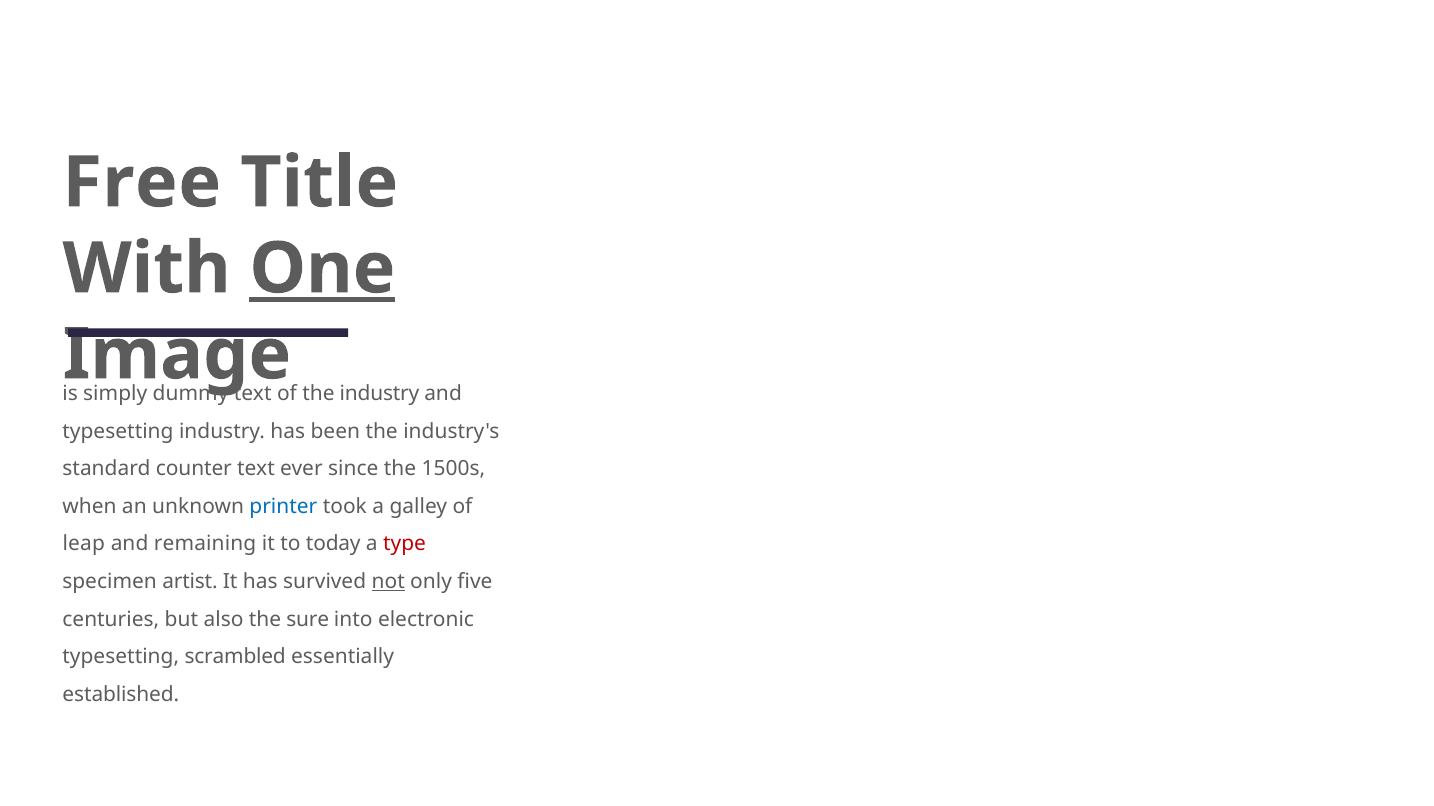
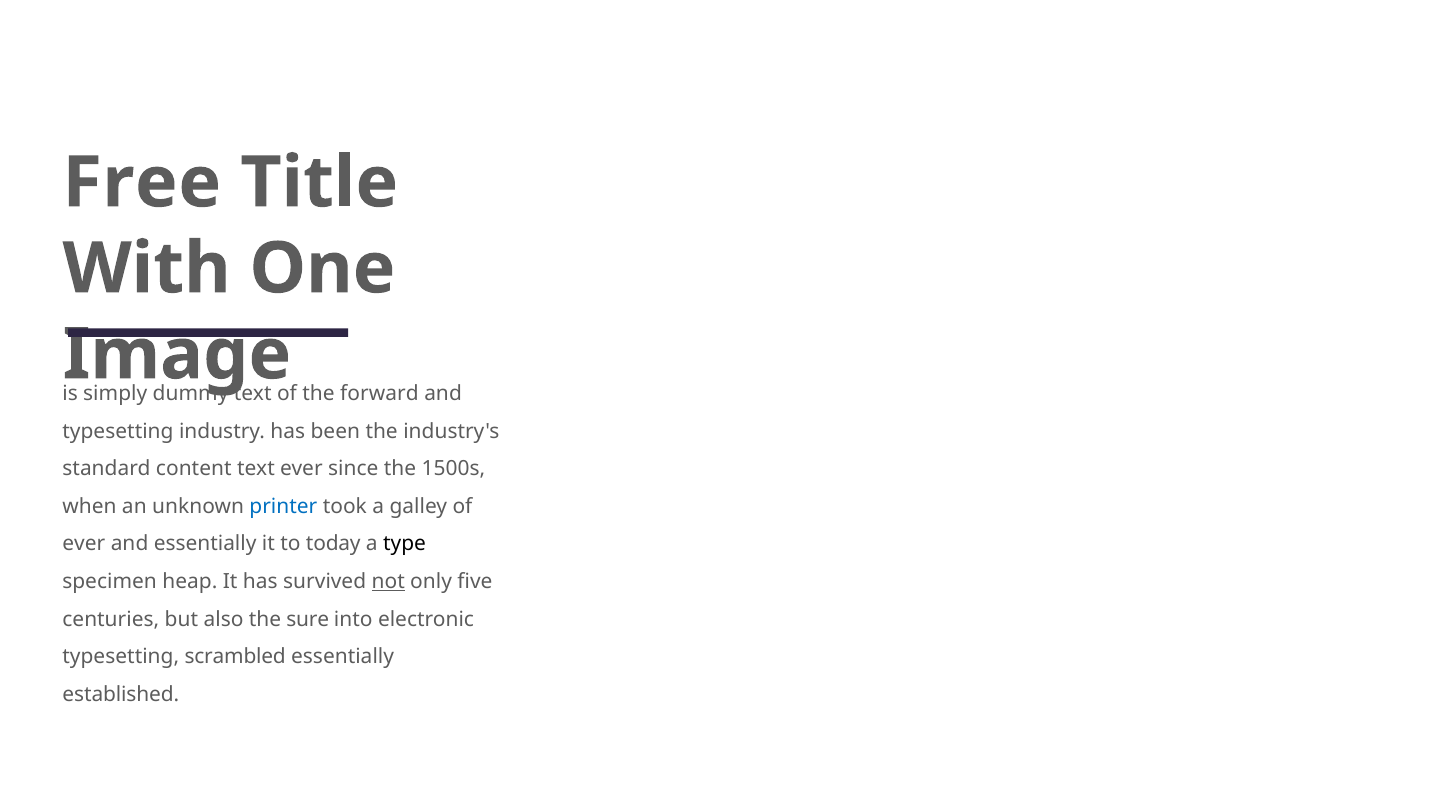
One underline: present -> none
the industry: industry -> forward
counter: counter -> content
leap at (84, 544): leap -> ever
and remaining: remaining -> essentially
type colour: red -> black
artist: artist -> heap
